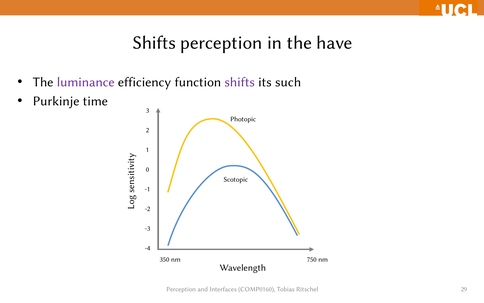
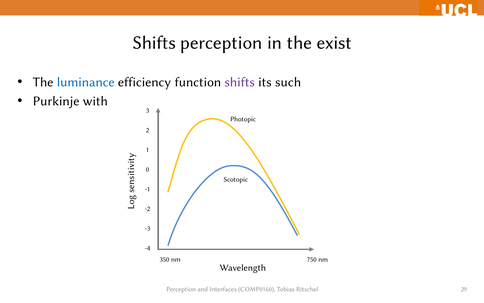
have: have -> exist
luminance colour: purple -> blue
time: time -> with
